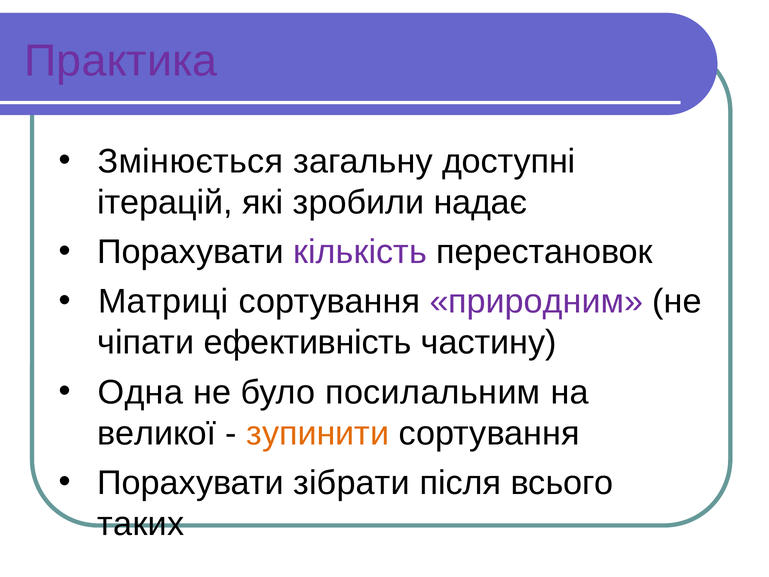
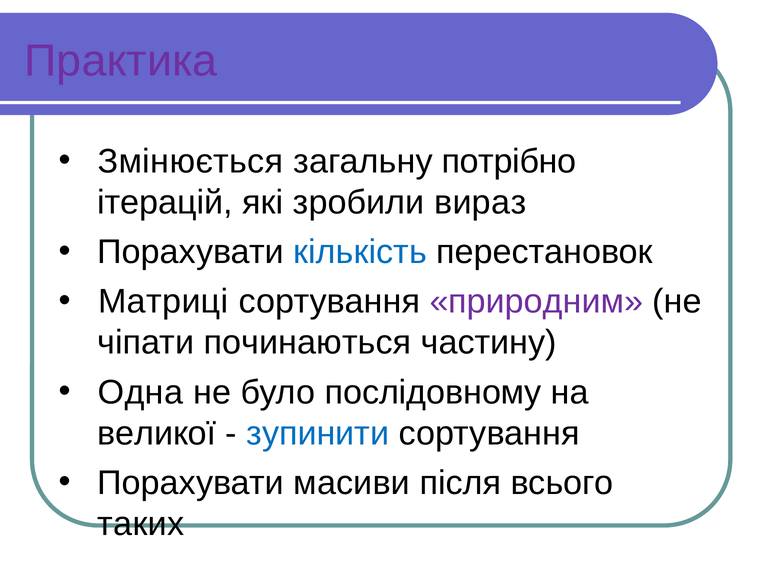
доступні: доступні -> потрібно
надає: надає -> вираз
кількість colour: purple -> blue
ефективність: ефективність -> починаються
посилальним: посилальним -> послідовному
зупинити colour: orange -> blue
зiбрати: зiбрати -> масиви
